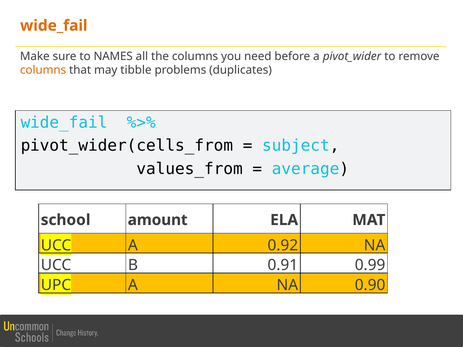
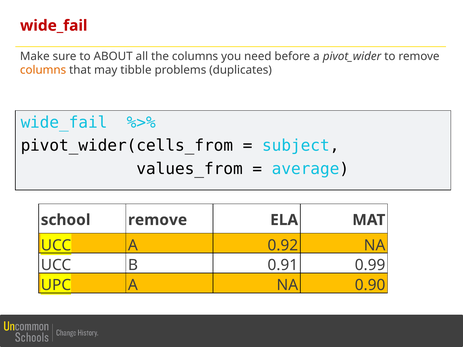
wide_fail at (54, 26) colour: orange -> red
NAMES: NAMES -> ABOUT
school amount: amount -> remove
